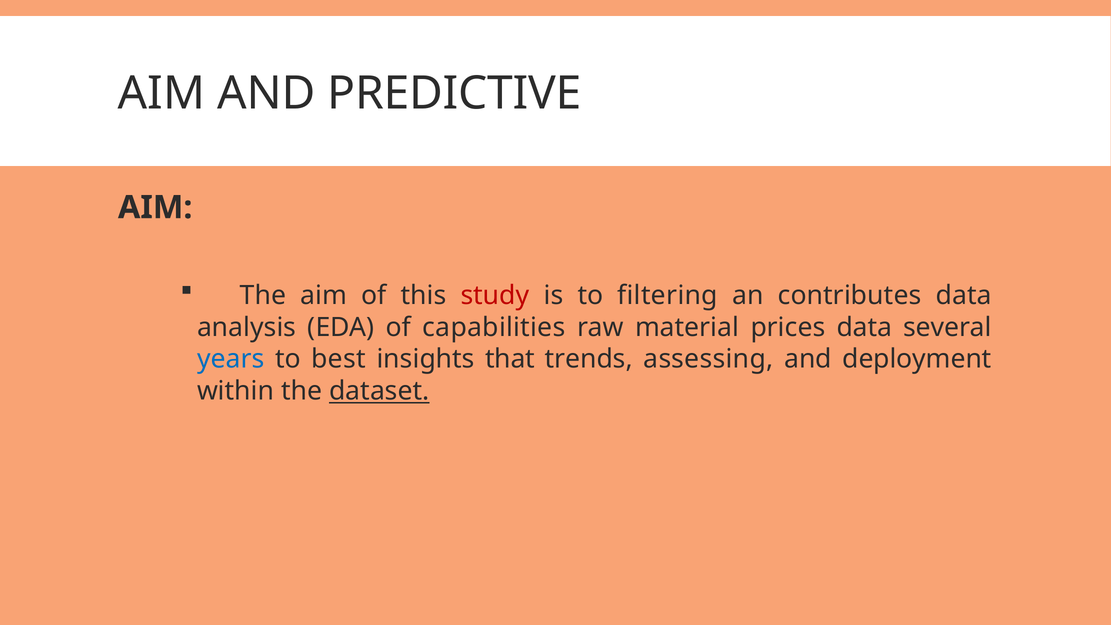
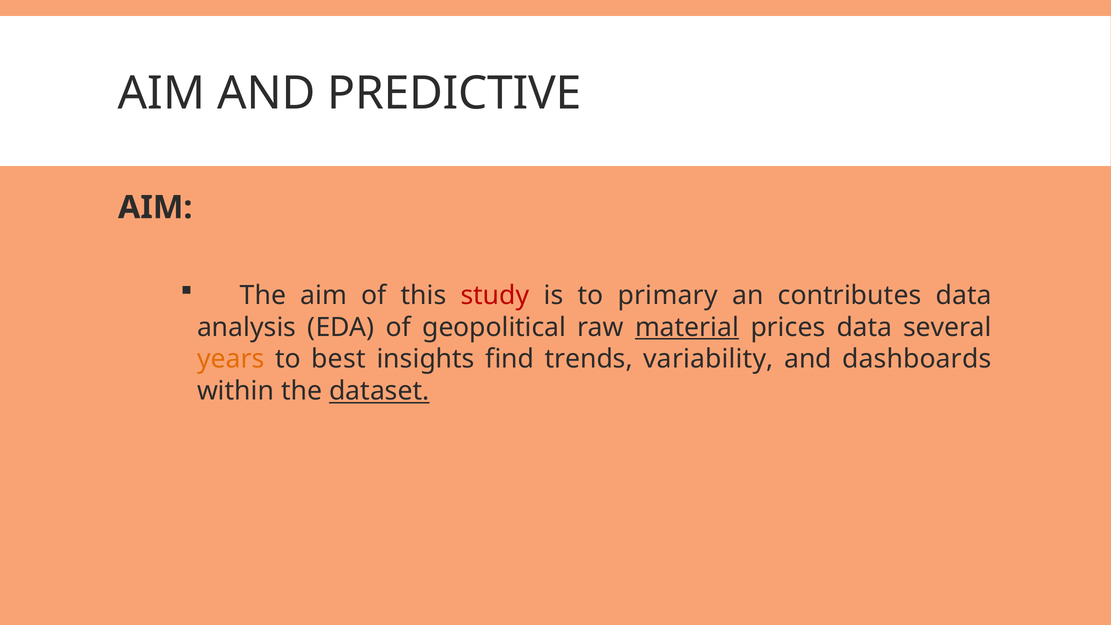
filtering: filtering -> primary
capabilities: capabilities -> geopolitical
material underline: none -> present
years colour: blue -> orange
that: that -> find
assessing: assessing -> variability
deployment: deployment -> dashboards
